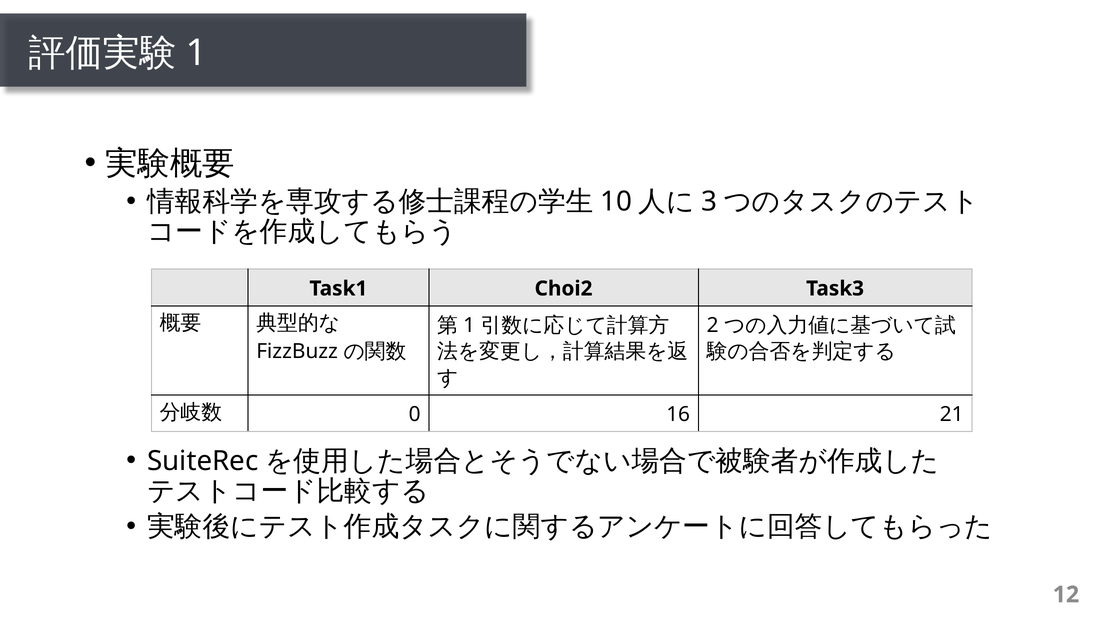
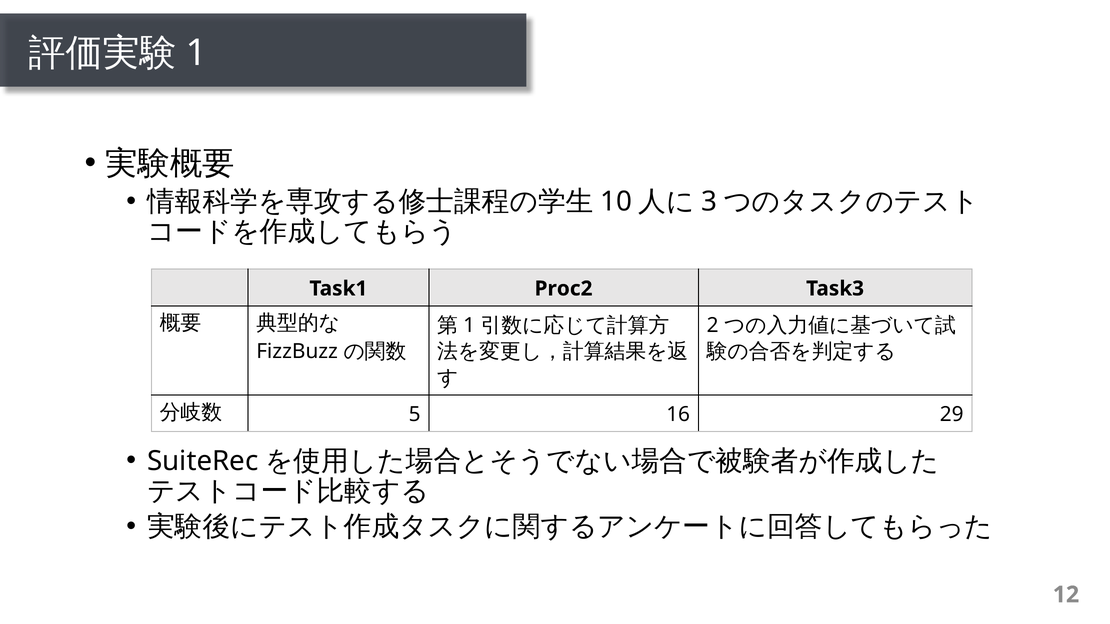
Choi2: Choi2 -> Proc2
0: 0 -> 5
21: 21 -> 29
